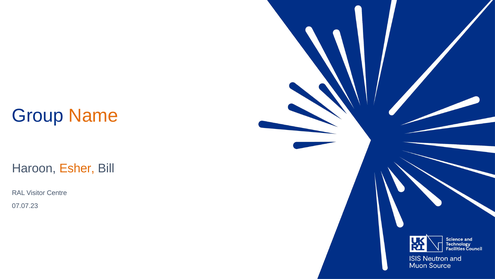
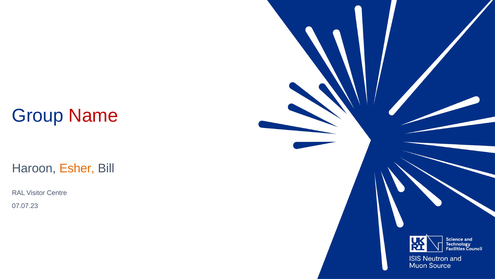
Name colour: orange -> red
